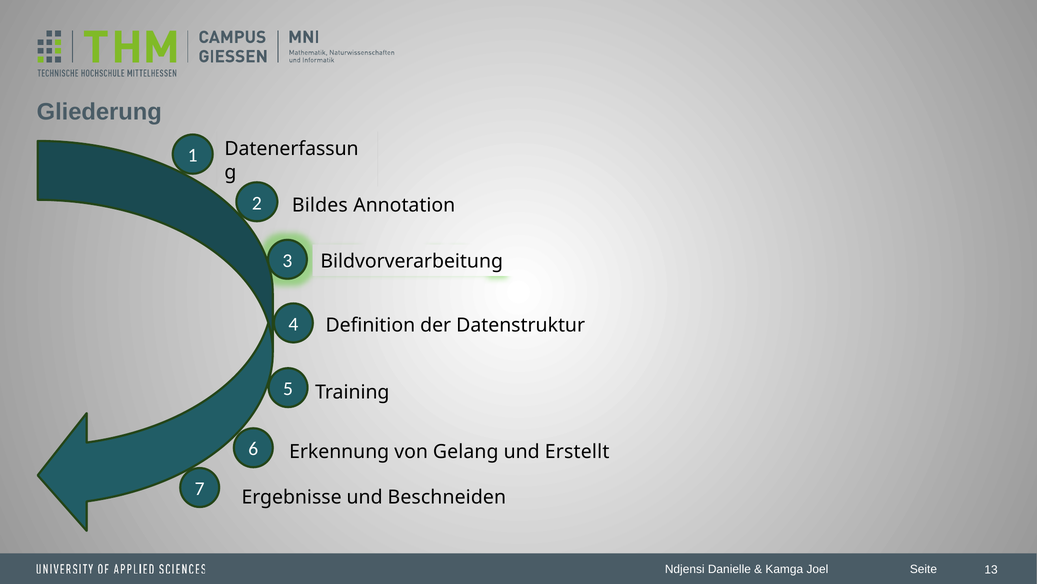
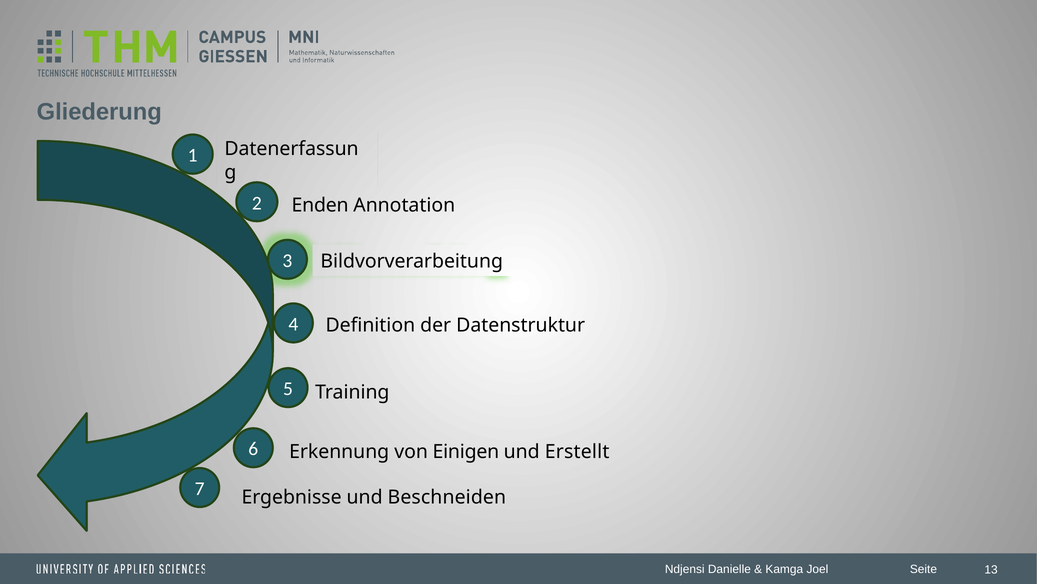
Bildes: Bildes -> Enden
Gelang: Gelang -> Einigen
